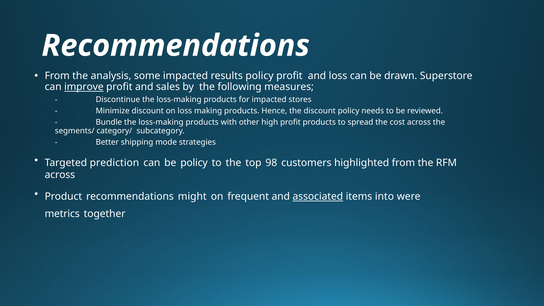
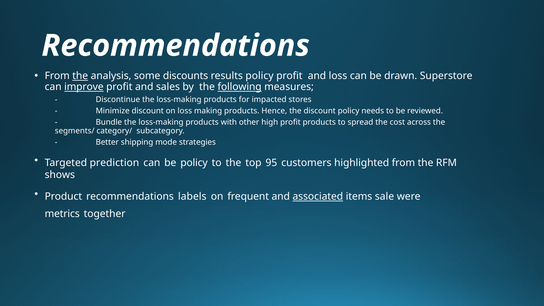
the at (80, 76) underline: none -> present
some impacted: impacted -> discounts
following underline: none -> present
98: 98 -> 95
across at (60, 175): across -> shows
might: might -> labels
into: into -> sale
